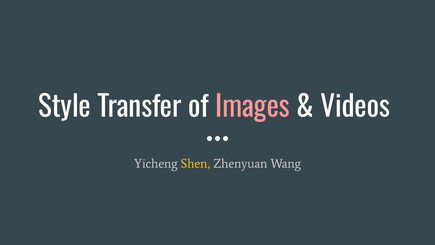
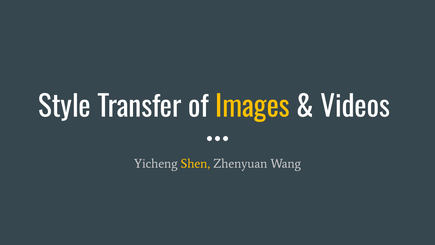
Images colour: pink -> yellow
